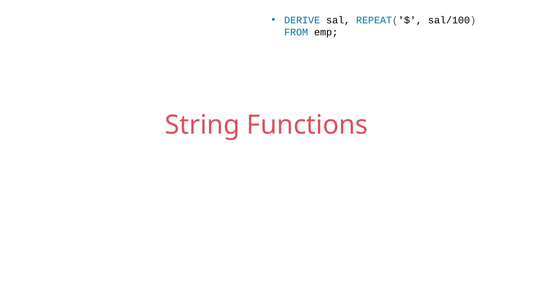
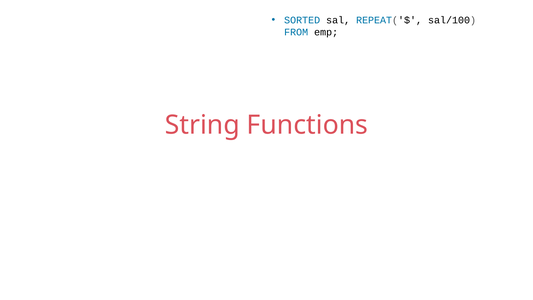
DERIVE: DERIVE -> SORTED
